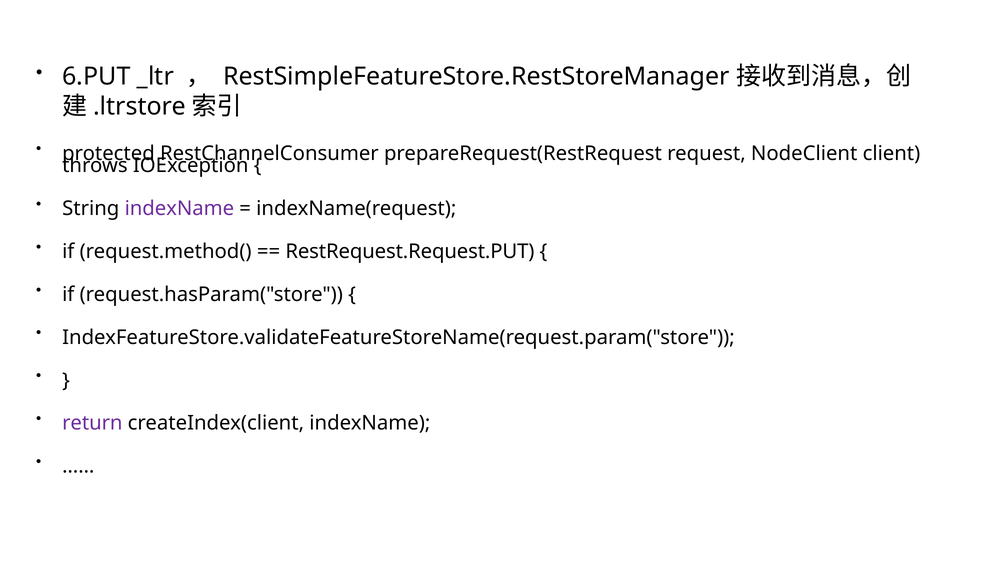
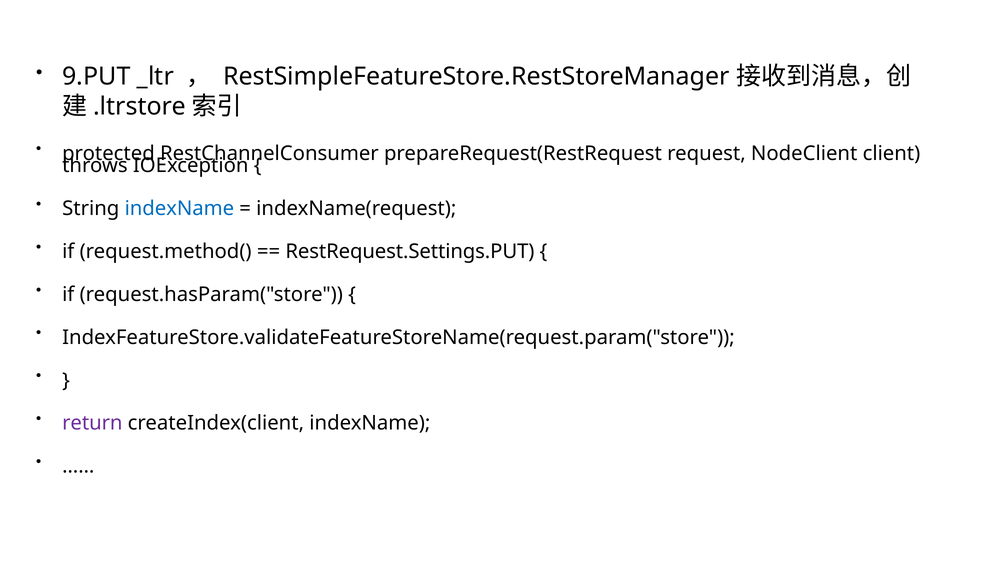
6.PUT: 6.PUT -> 9.PUT
indexName at (179, 209) colour: purple -> blue
RestRequest.Request.PUT: RestRequest.Request.PUT -> RestRequest.Settings.PUT
